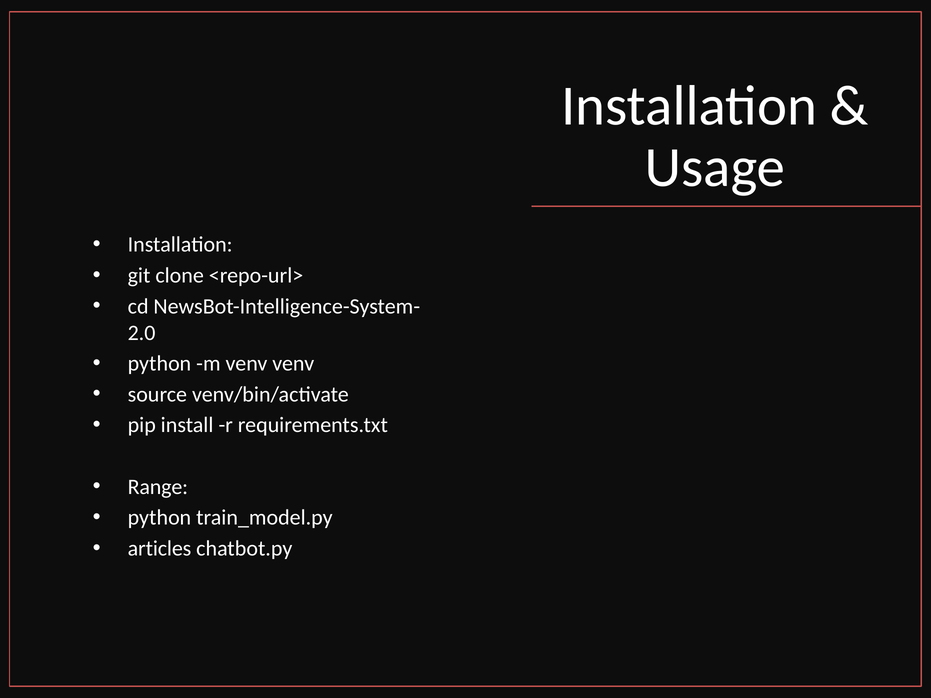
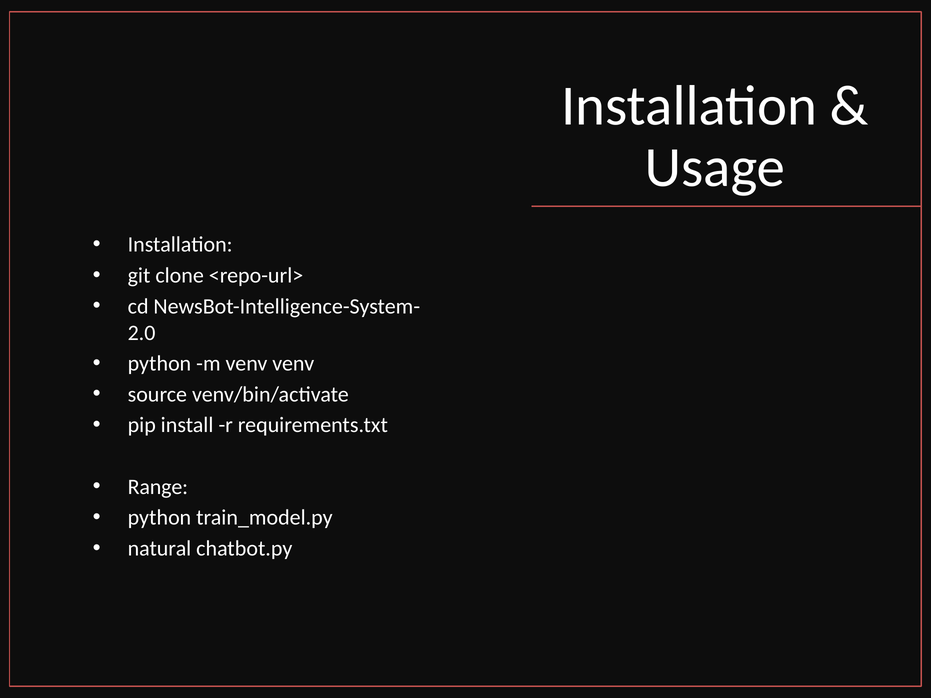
articles: articles -> natural
